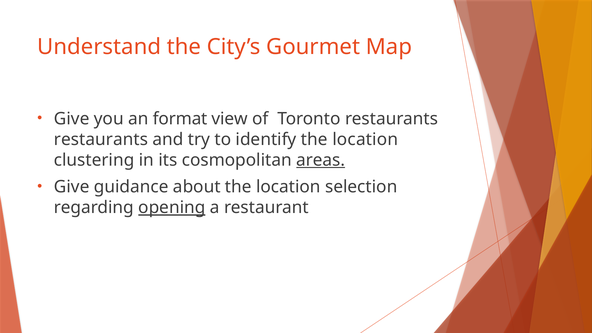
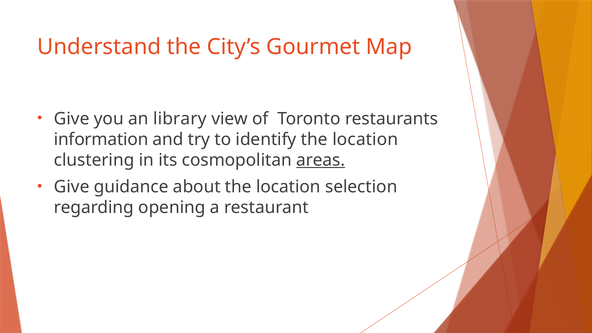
format: format -> library
restaurants at (101, 139): restaurants -> information
opening underline: present -> none
